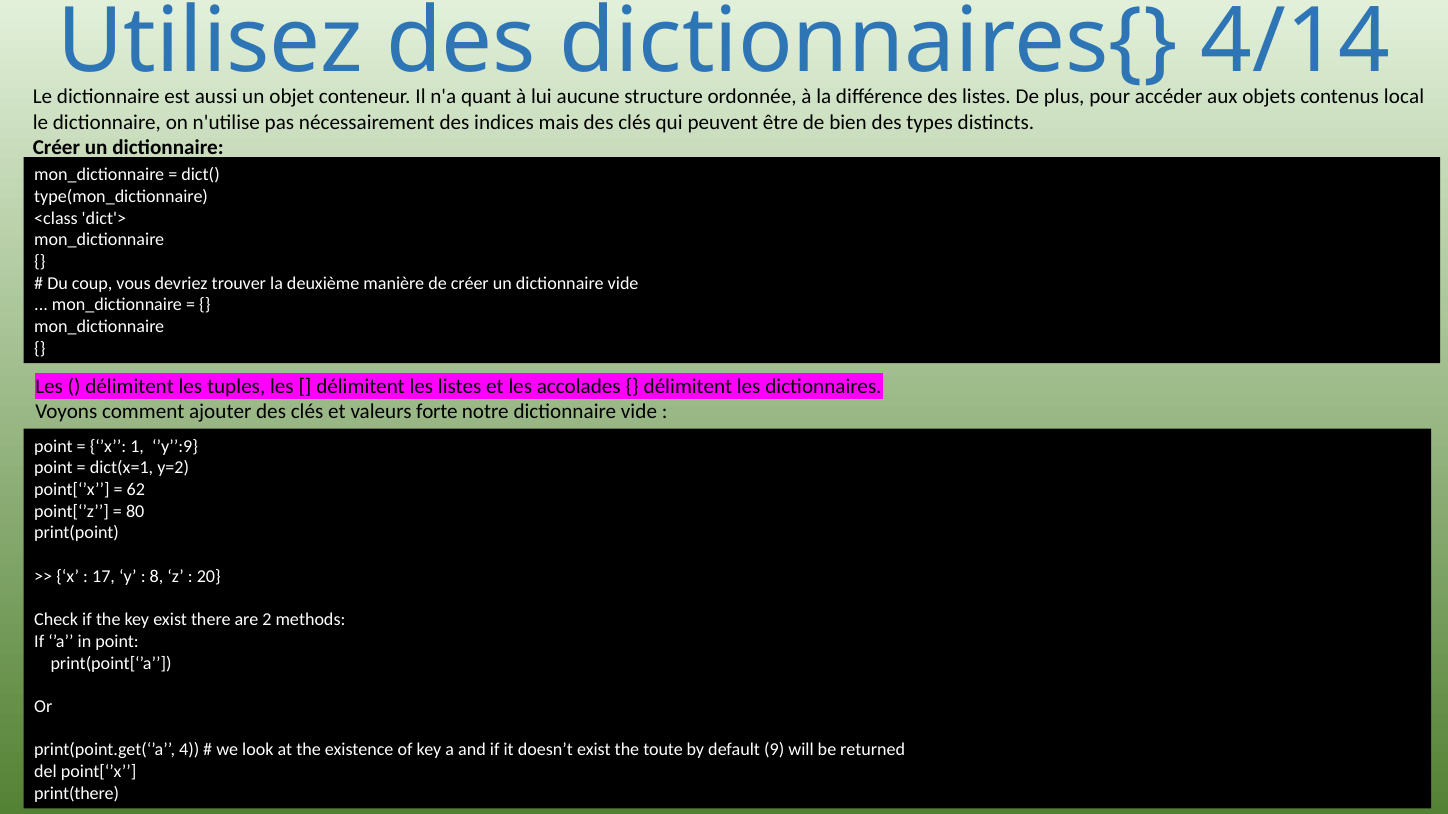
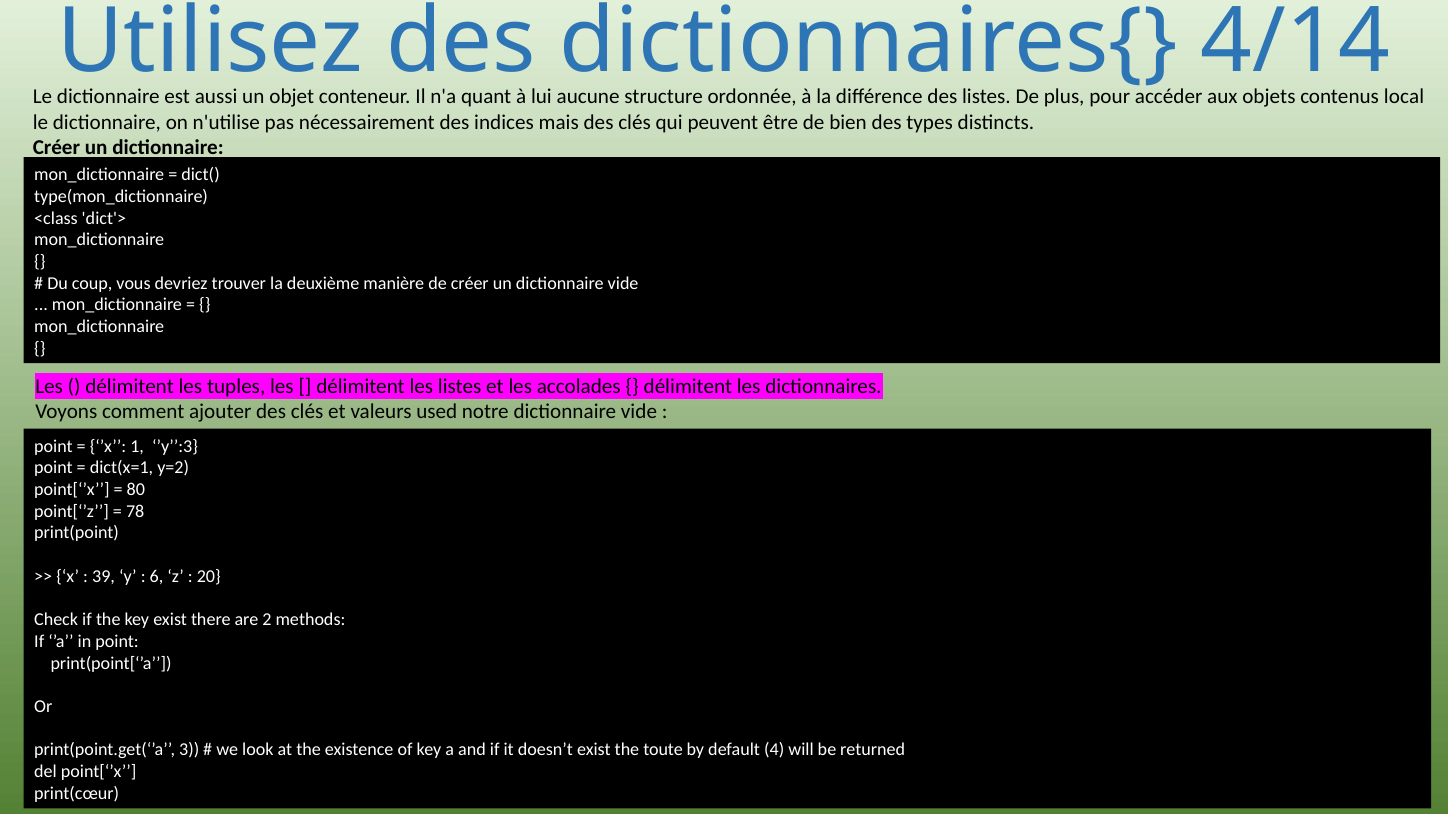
forte: forte -> used
’y’’:9: ’y’’:9 -> ’y’’:3
62: 62 -> 80
80: 80 -> 78
17: 17 -> 39
8: 8 -> 6
4: 4 -> 3
9: 9 -> 4
print(there: print(there -> print(cœur
